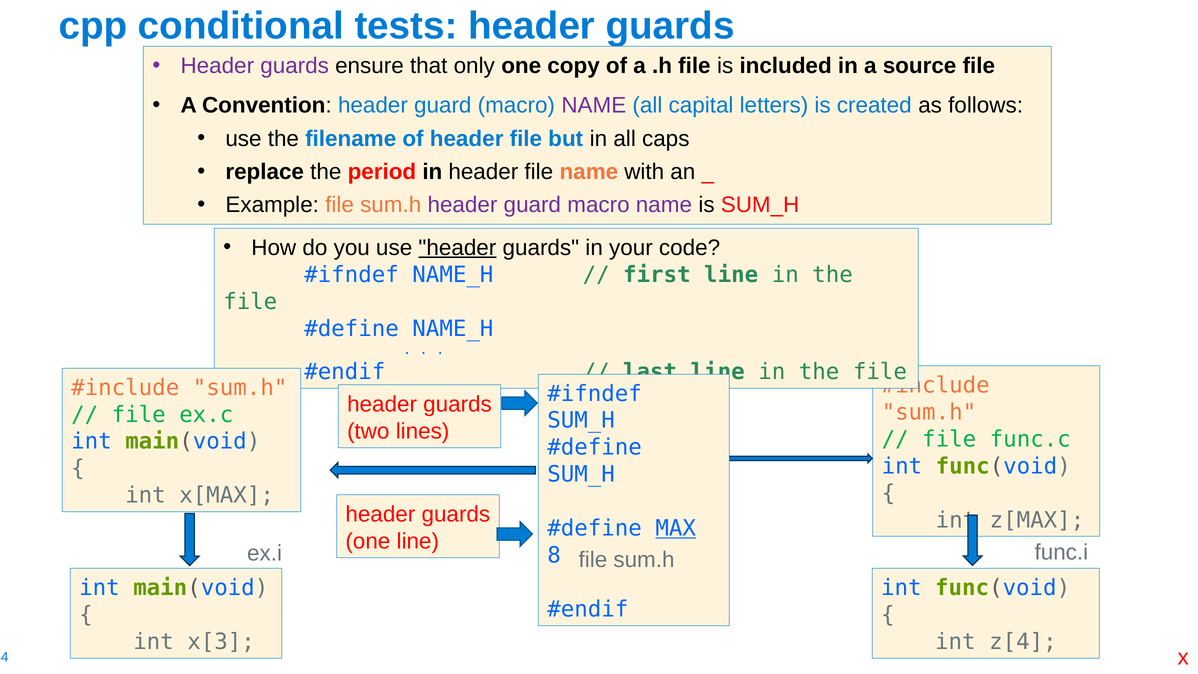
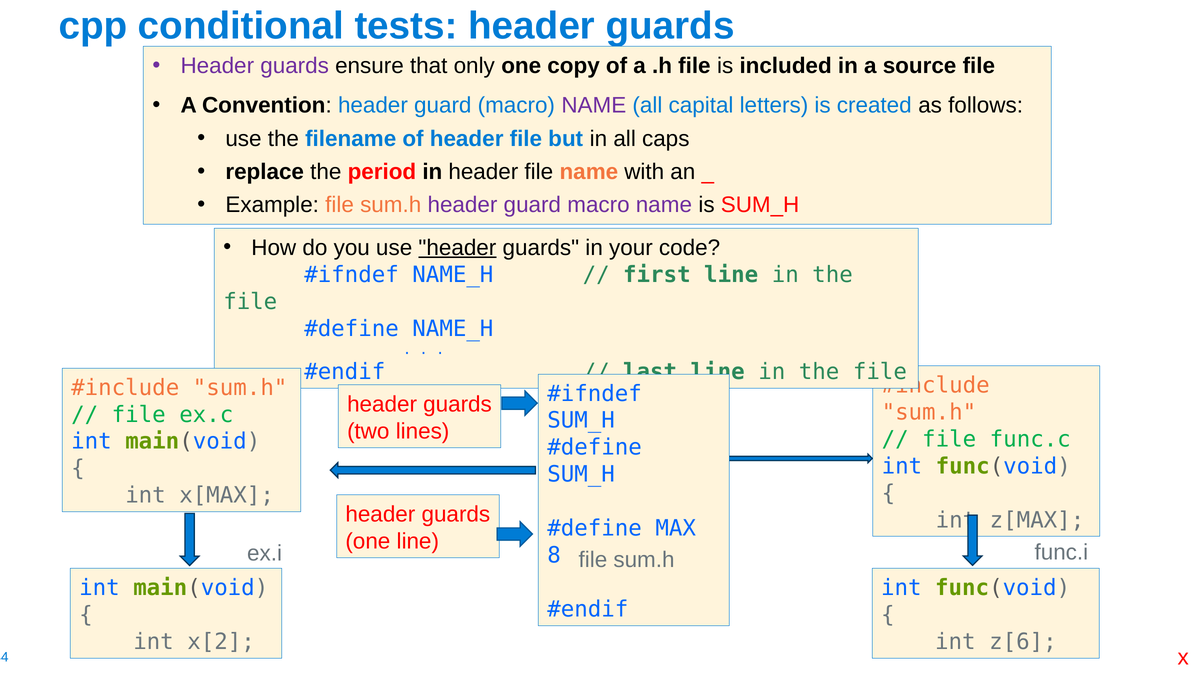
MAX underline: present -> none
x[3: x[3 -> x[2
z[4: z[4 -> z[6
